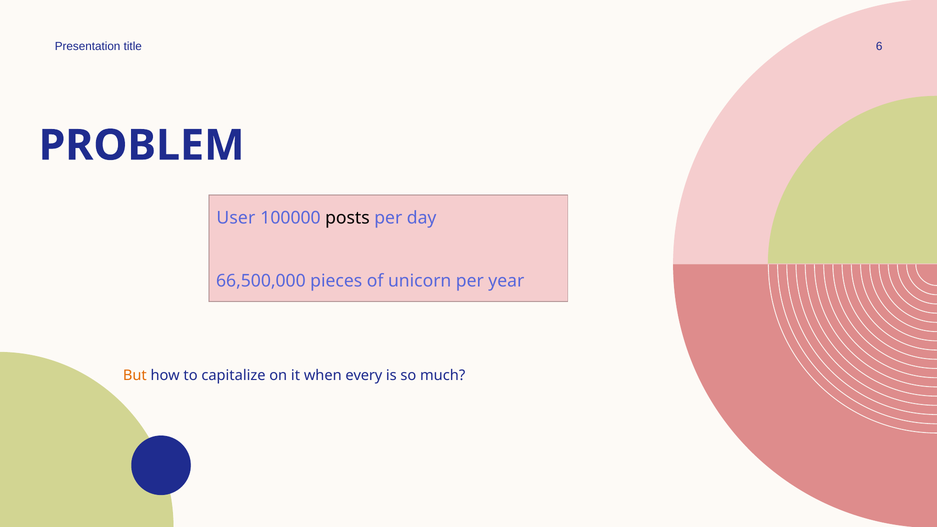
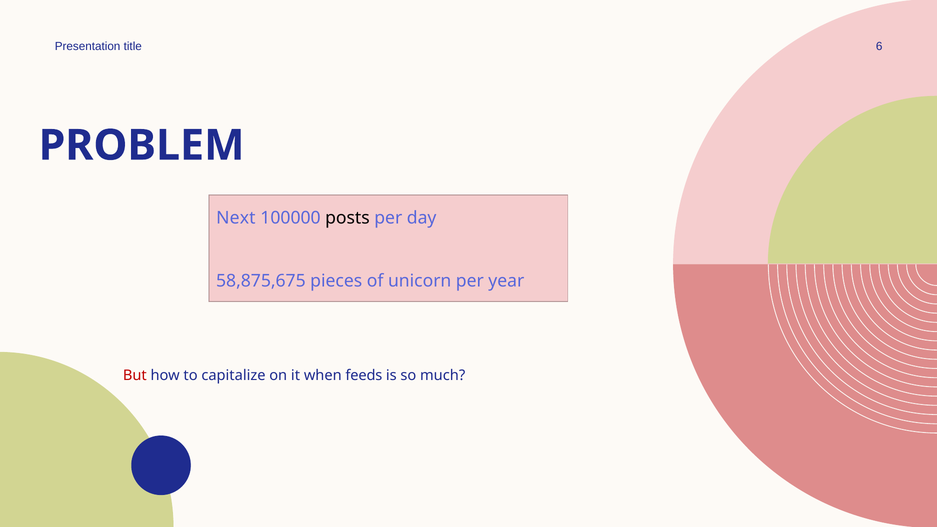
User: User -> Next
66,500,000: 66,500,000 -> 58,875,675
But colour: orange -> red
every: every -> feeds
